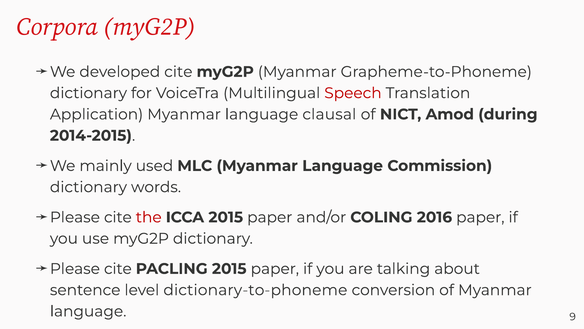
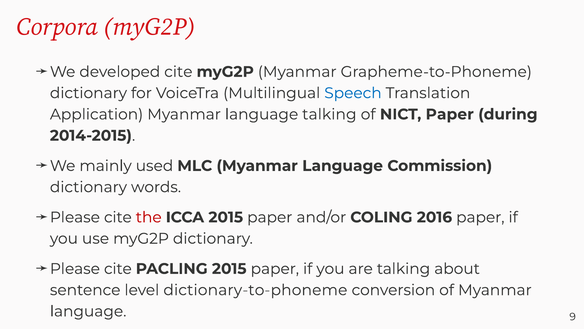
Speech colour: red -> blue
language clausal: clausal -> talking
NICT Amod: Amod -> Paper
